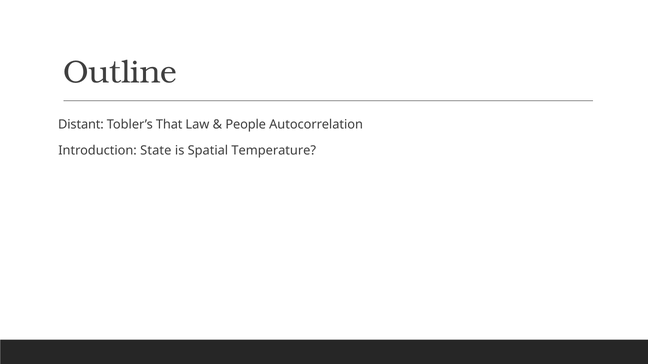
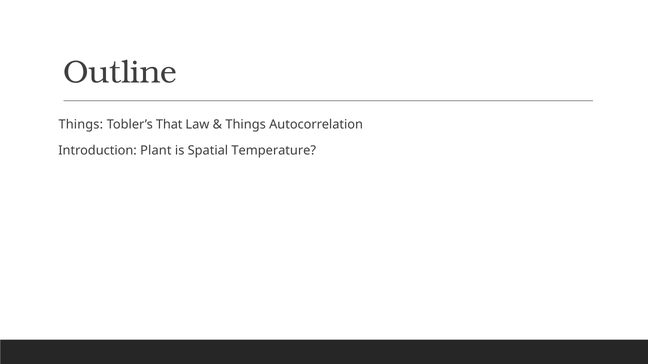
Distant at (81, 125): Distant -> Things
People at (246, 125): People -> Things
State: State -> Plant
